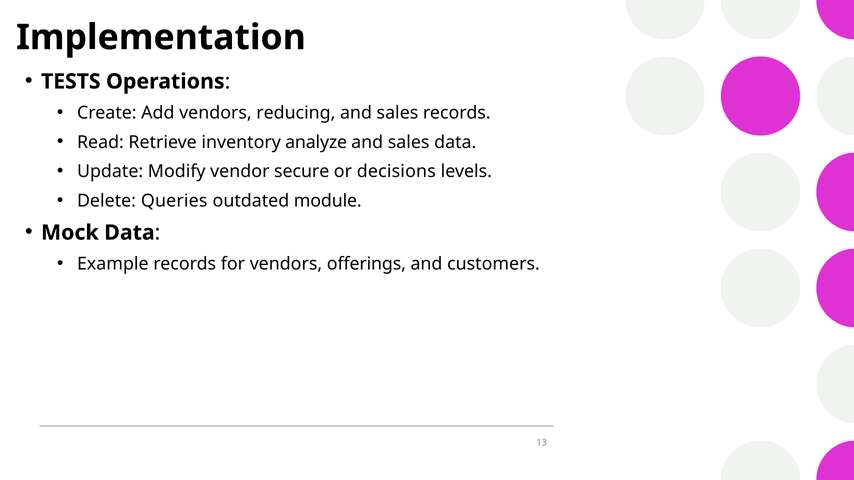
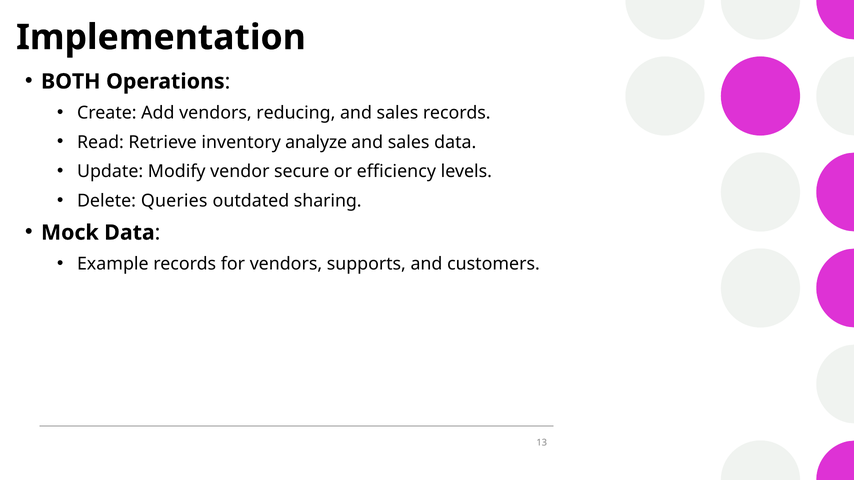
TESTS: TESTS -> BOTH
decisions: decisions -> efficiency
module: module -> sharing
offerings: offerings -> supports
